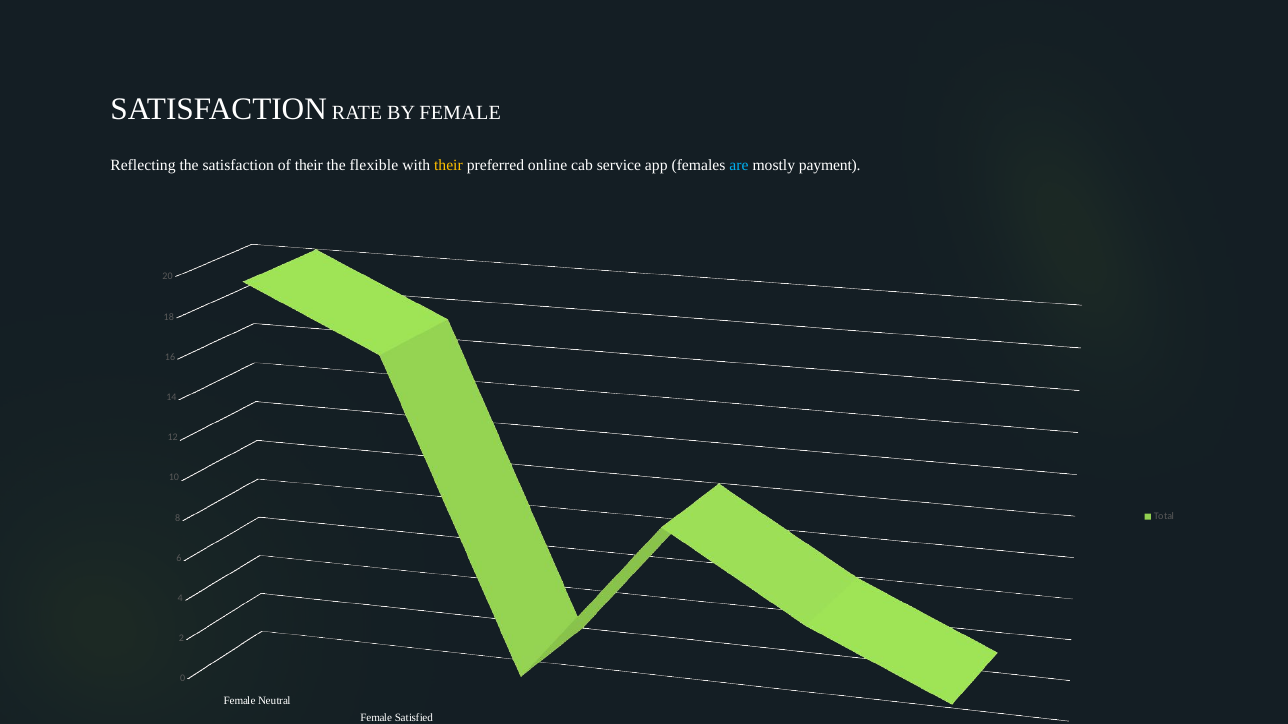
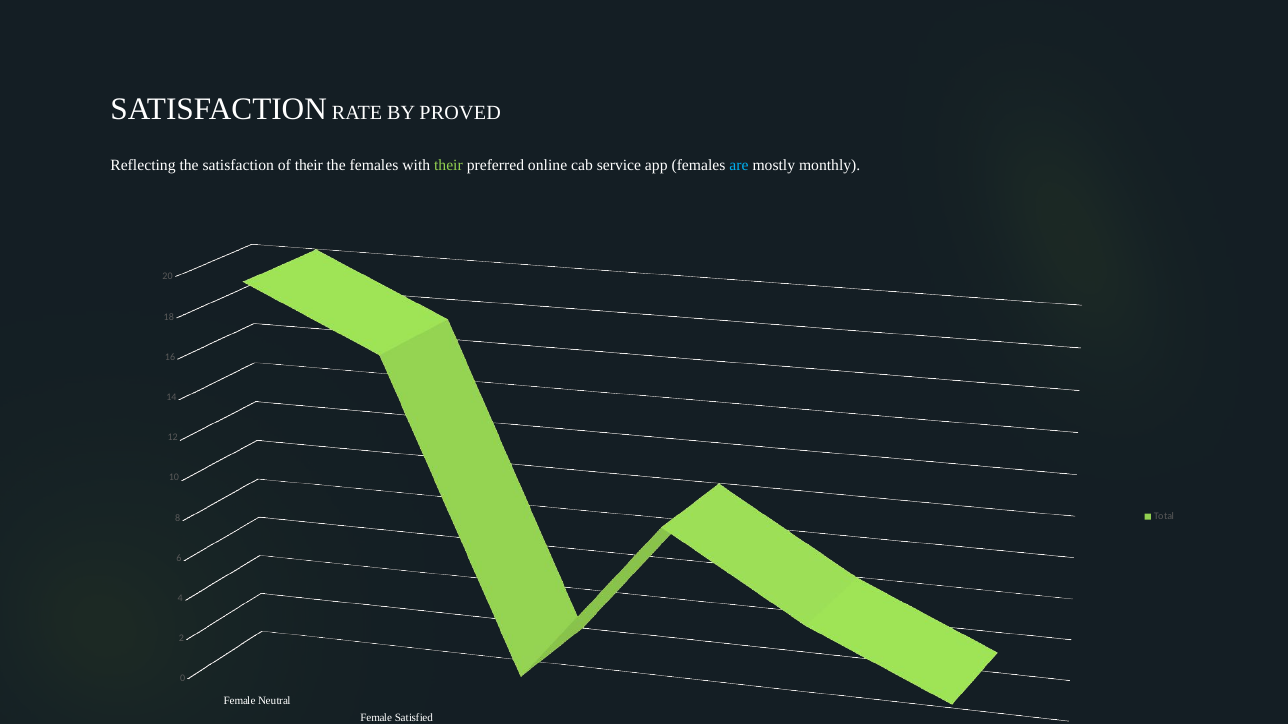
BY FEMALE: FEMALE -> PROVED
the flexible: flexible -> females
their at (448, 165) colour: yellow -> light green
payment: payment -> monthly
